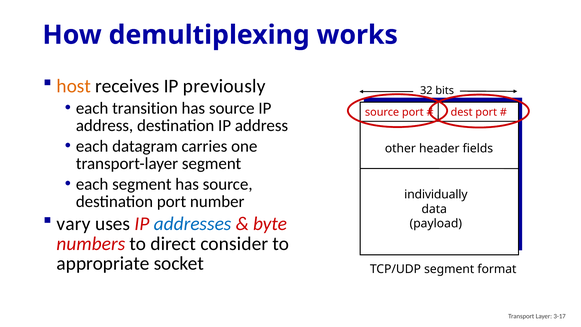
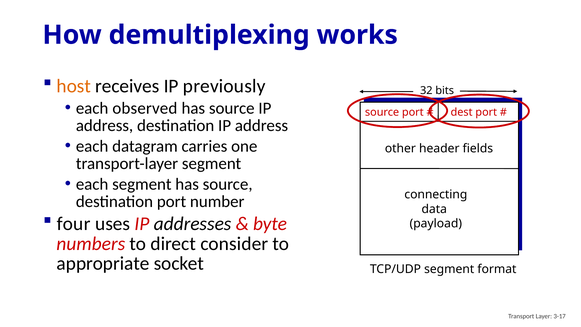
transition: transition -> observed
individually: individually -> connecting
vary: vary -> four
addresses colour: blue -> black
